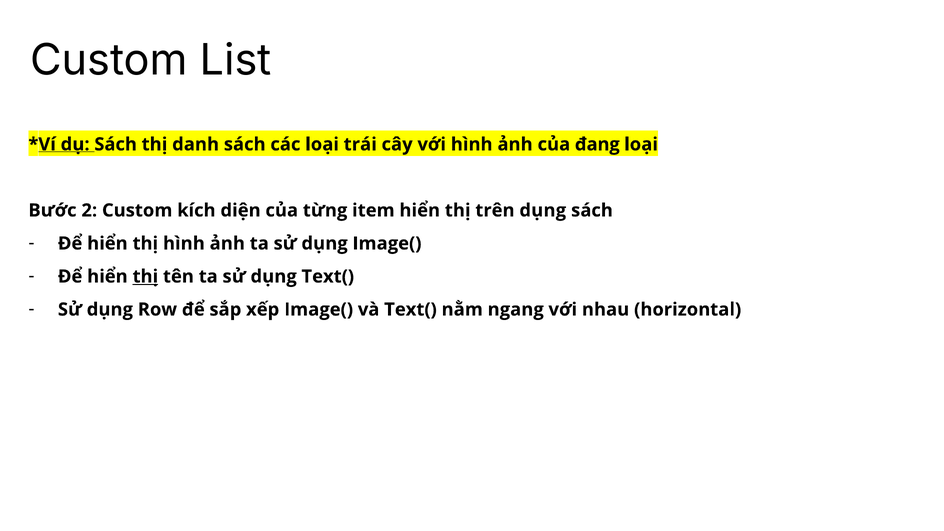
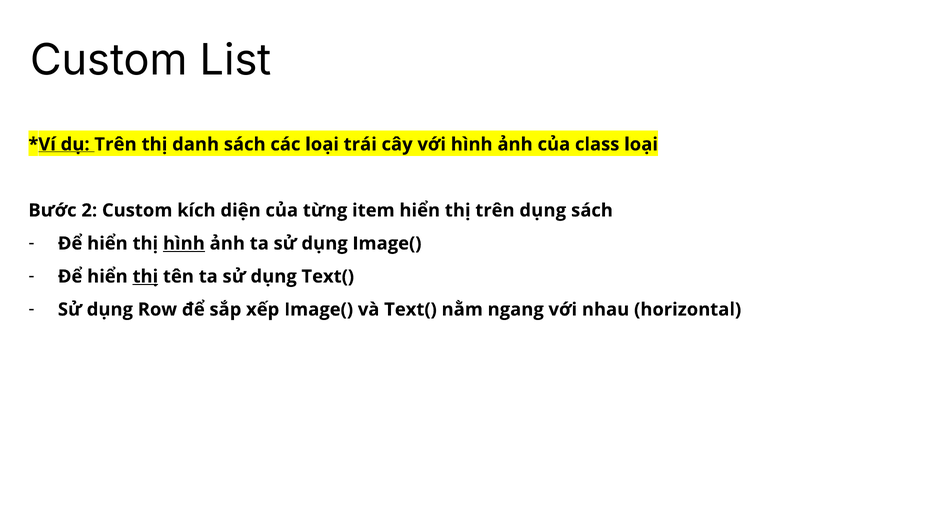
dụ Sách: Sách -> Trên
đang: đang -> class
hình at (184, 243) underline: none -> present
